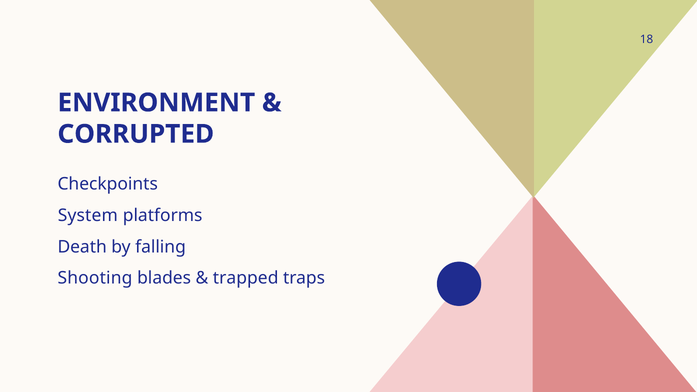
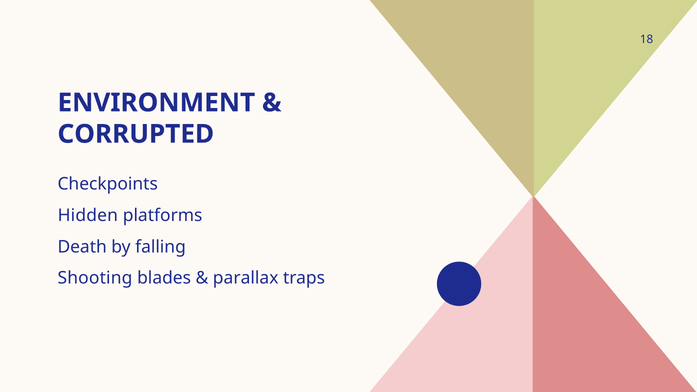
System: System -> Hidden
trapped: trapped -> parallax
